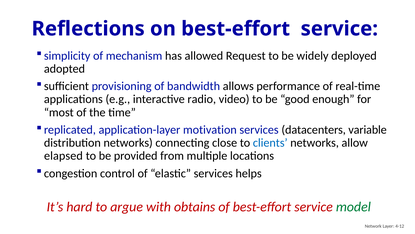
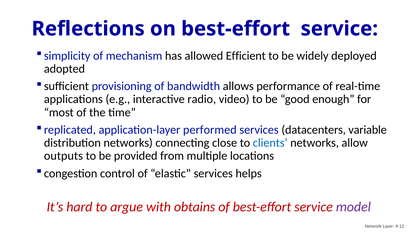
Request: Request -> Efficient
motivation: motivation -> performed
elapsed: elapsed -> outputs
model colour: green -> purple
